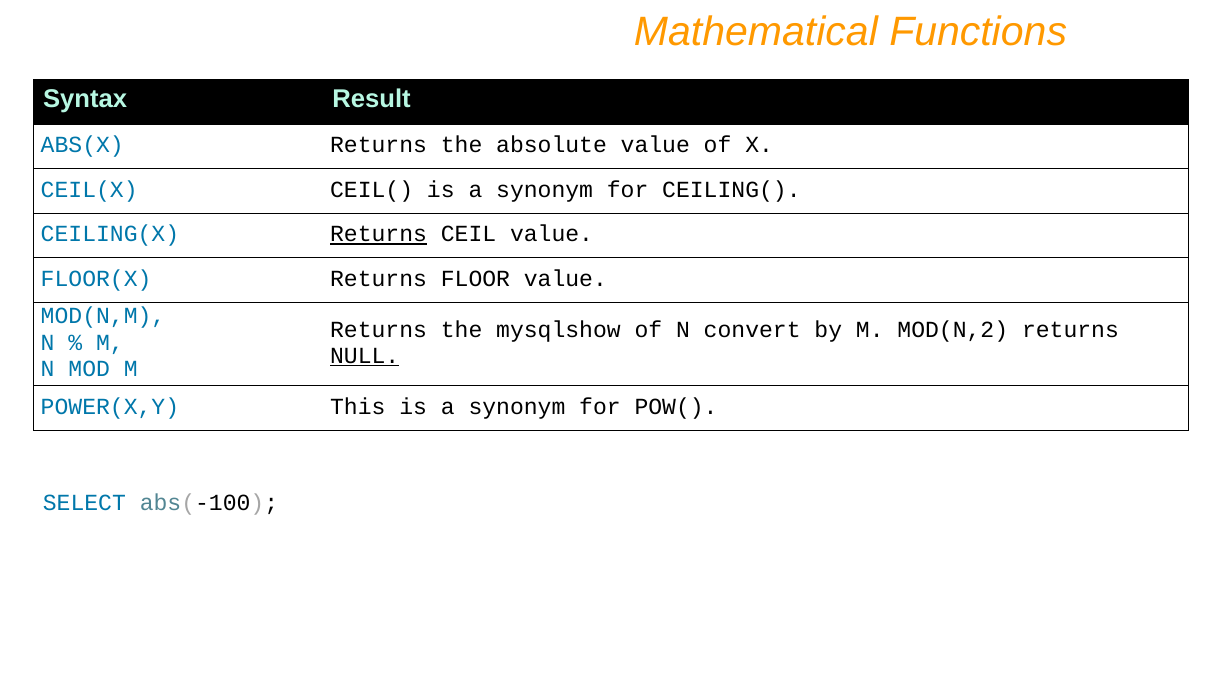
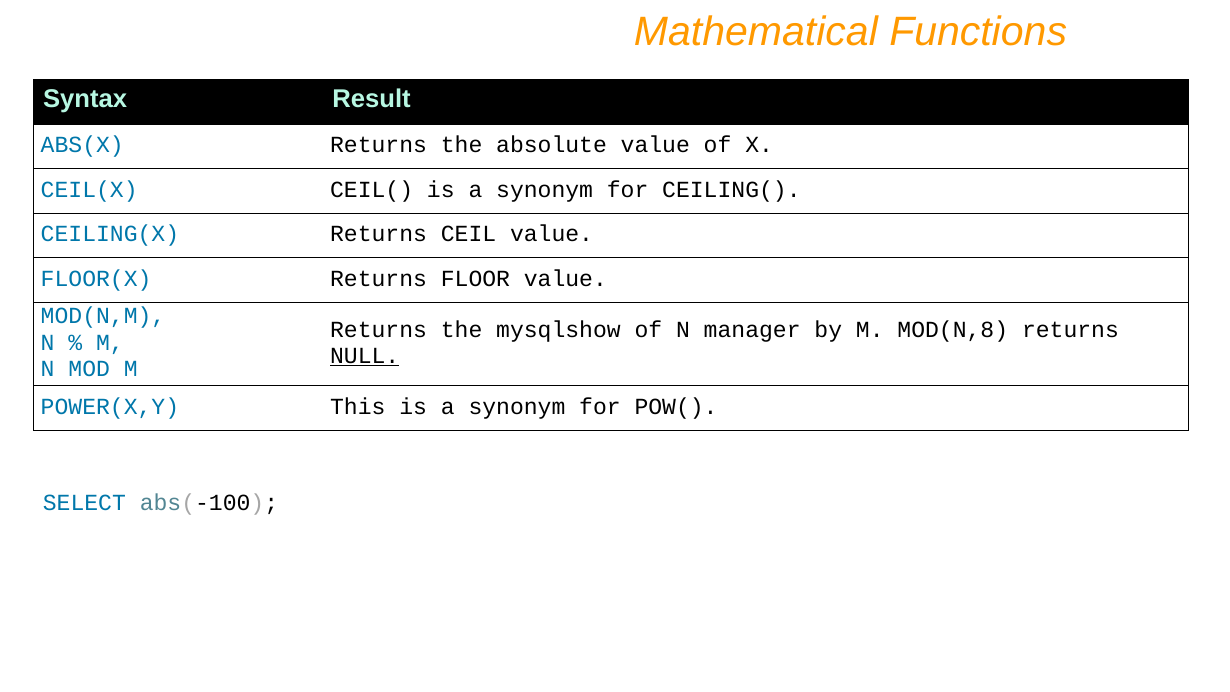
Returns at (379, 234) underline: present -> none
convert: convert -> manager
MOD(N,2: MOD(N,2 -> MOD(N,8
